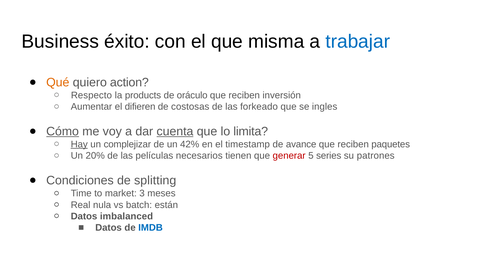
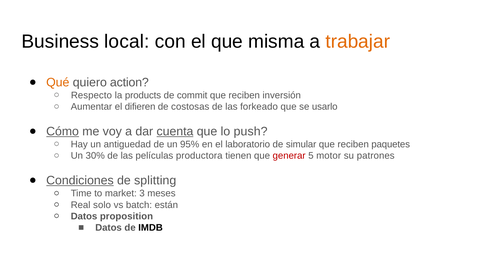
éxito: éxito -> local
trabajar colour: blue -> orange
oráculo: oráculo -> commit
ingles: ingles -> usarlo
limita: limita -> push
Hay underline: present -> none
complejizar: complejizar -> antiguedad
42%: 42% -> 95%
timestamp: timestamp -> laboratorio
avance: avance -> simular
20%: 20% -> 30%
necesarios: necesarios -> productora
series: series -> motor
Condiciones underline: none -> present
nula: nula -> solo
imbalanced: imbalanced -> proposition
IMDB colour: blue -> black
